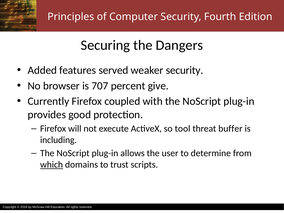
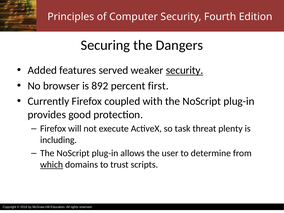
security at (185, 70) underline: none -> present
707: 707 -> 892
give: give -> first
tool: tool -> task
buffer: buffer -> plenty
